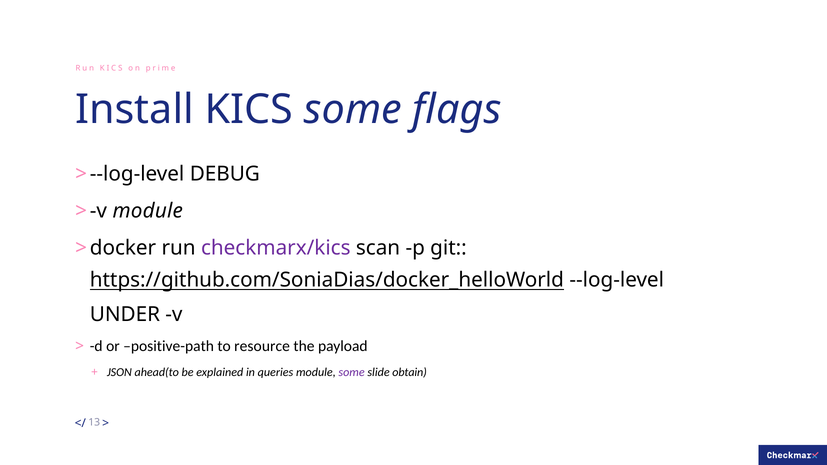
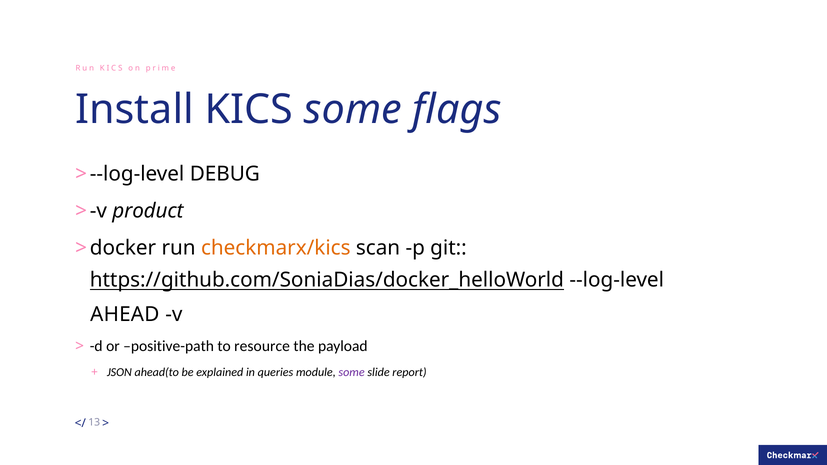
module at (148, 211): module -> product
checkmarx/kics colour: purple -> orange
UNDER: UNDER -> AHEAD
obtain: obtain -> report
